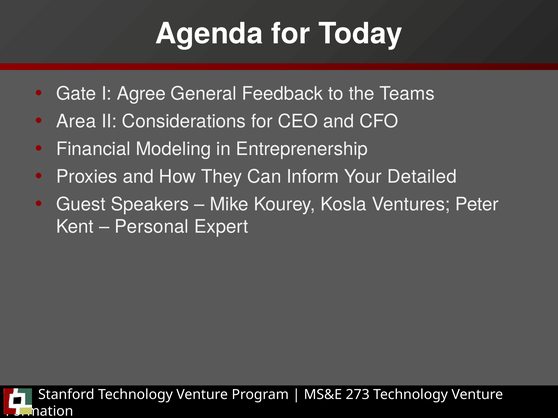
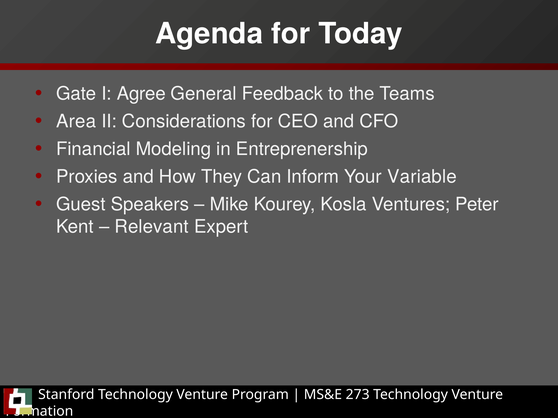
Detailed: Detailed -> Variable
Personal: Personal -> Relevant
